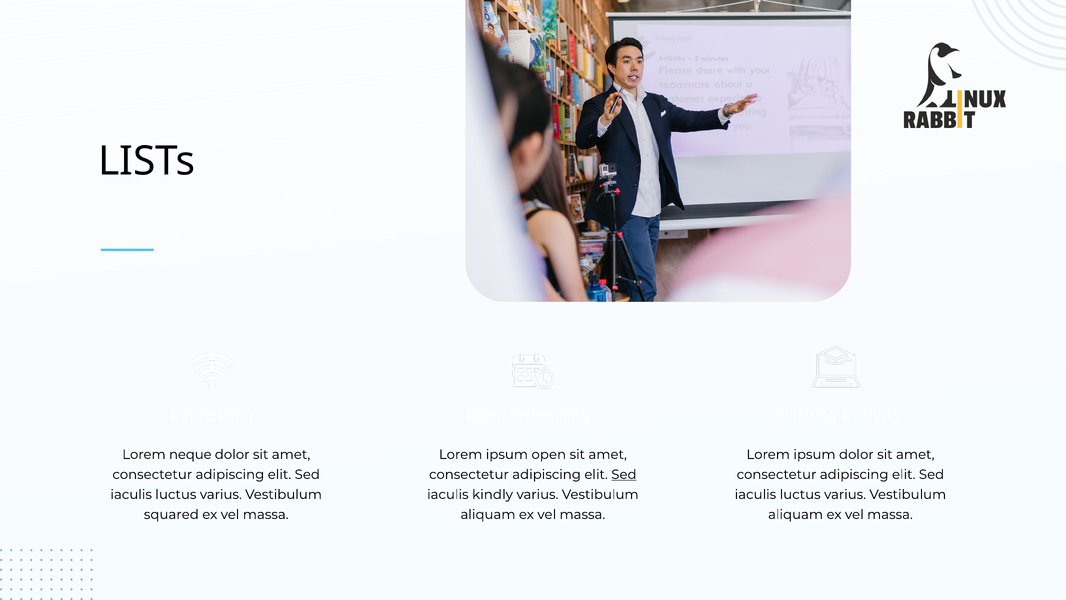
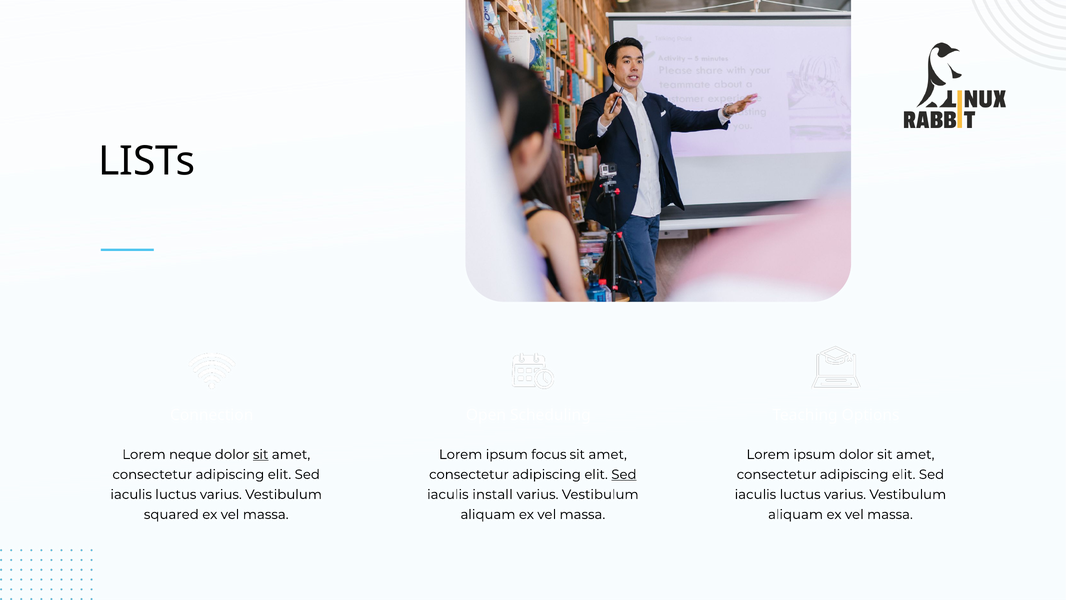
sit at (261, 454) underline: none -> present
ipsum open: open -> focus
kindly: kindly -> install
